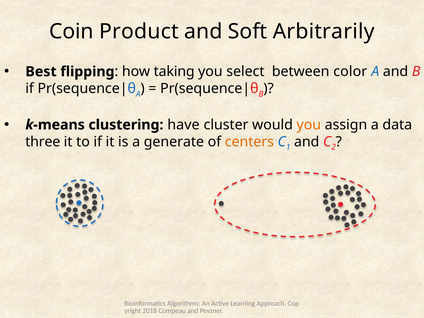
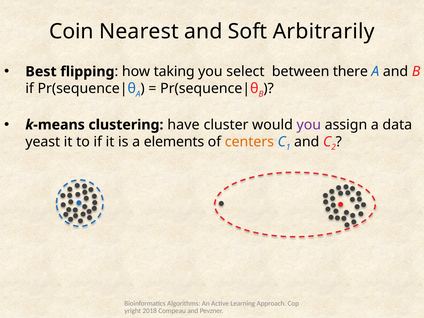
Product: Product -> Nearest
color: color -> there
you at (309, 125) colour: orange -> purple
three: three -> yeast
generate: generate -> elements
